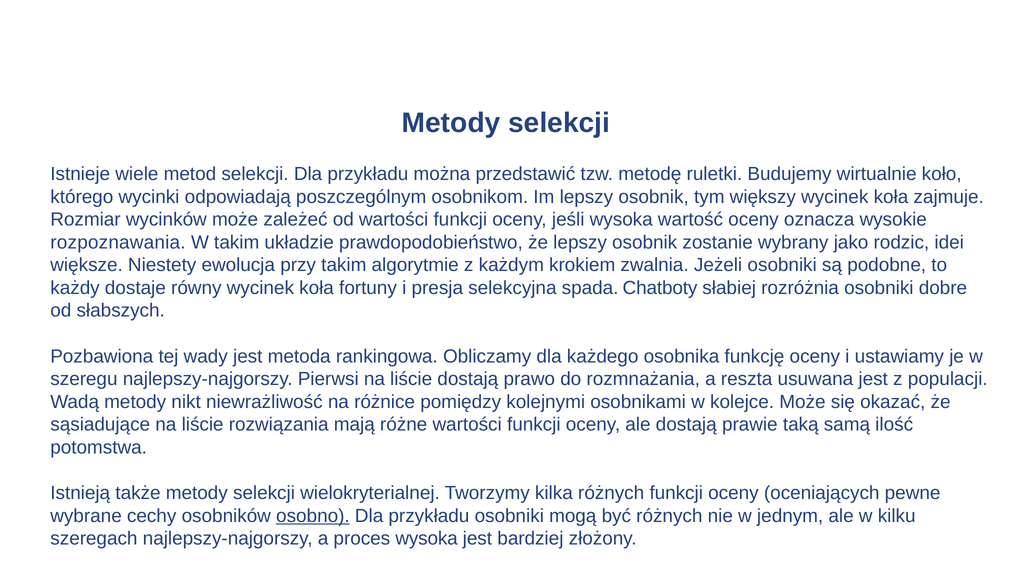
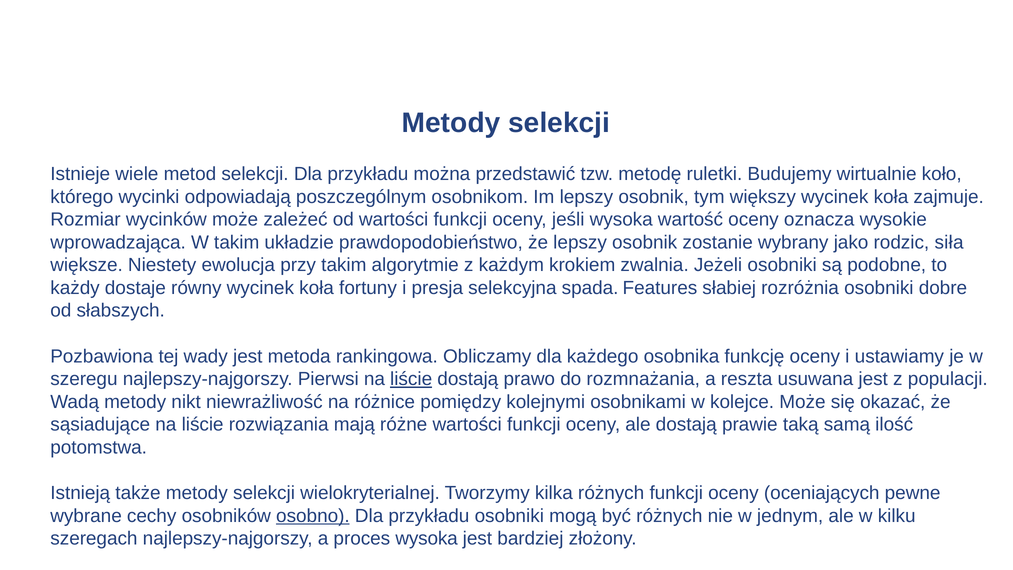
rozpoznawania: rozpoznawania -> wprowadzająca
idei: idei -> siła
Chatboty: Chatboty -> Features
liście at (411, 379) underline: none -> present
